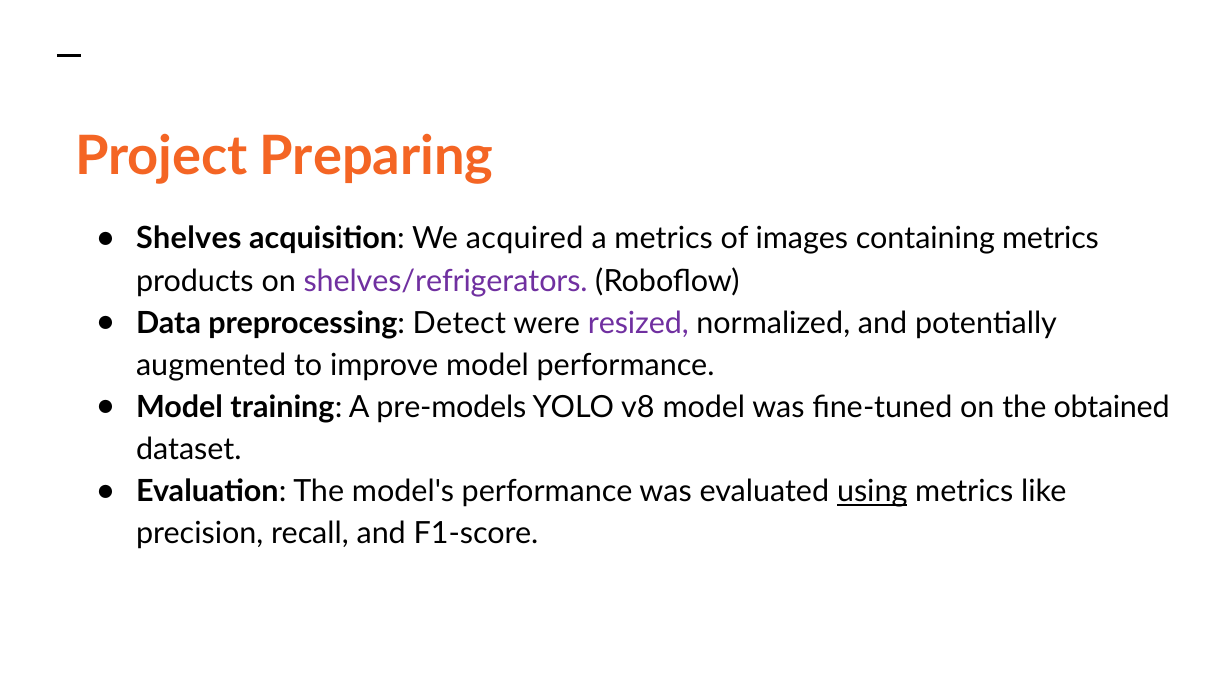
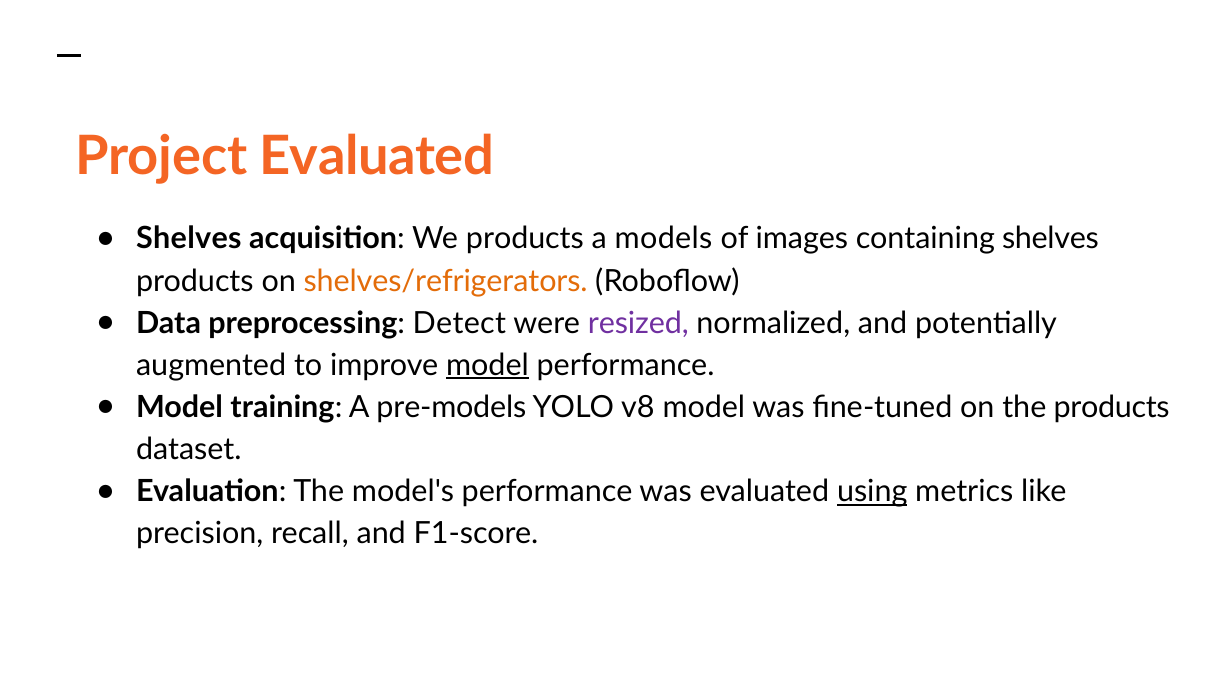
Project Preparing: Preparing -> Evaluated
We acquired: acquired -> products
a metrics: metrics -> models
containing metrics: metrics -> shelves
shelves/refrigerators colour: purple -> orange
model at (487, 365) underline: none -> present
the obtained: obtained -> products
